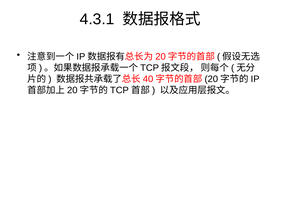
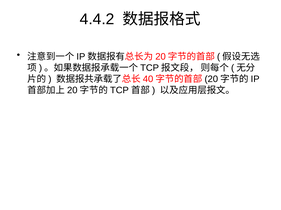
4.3.1: 4.3.1 -> 4.4.2
